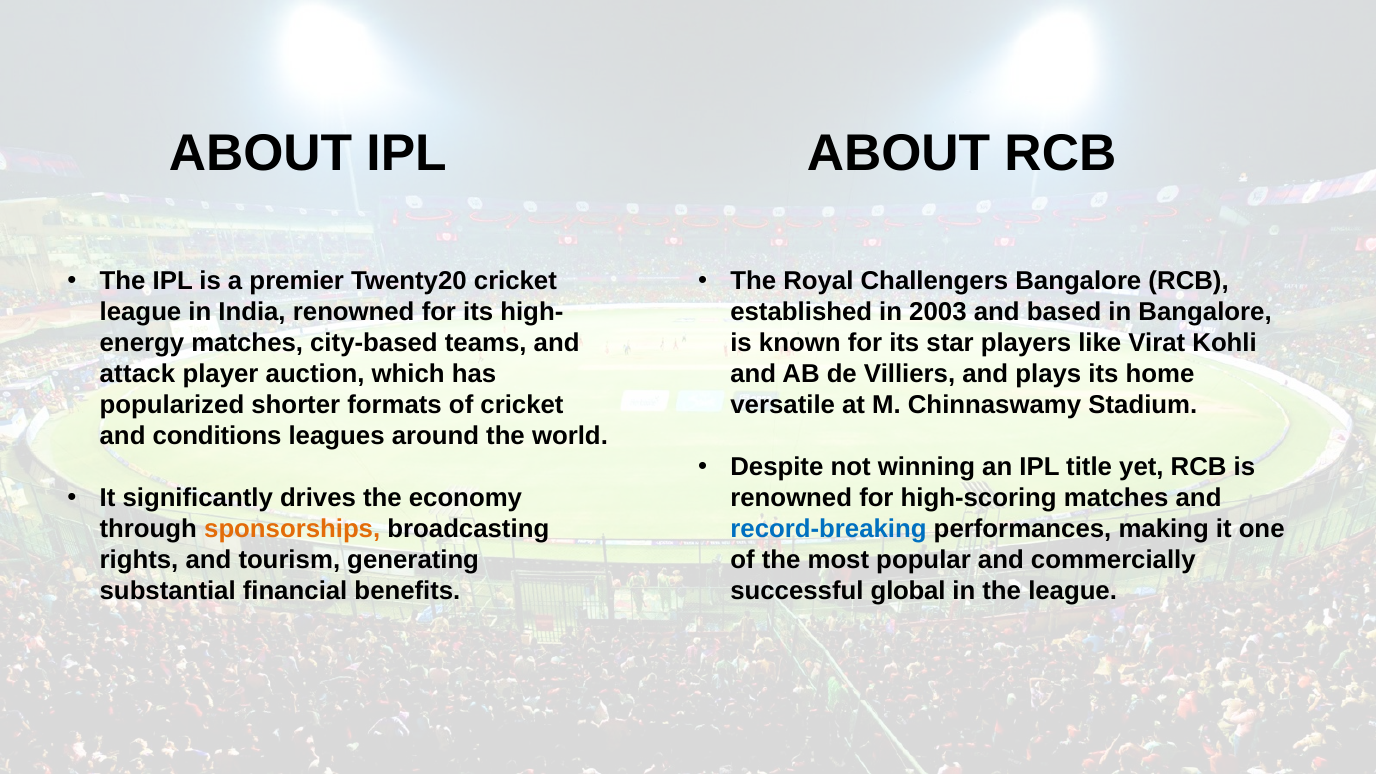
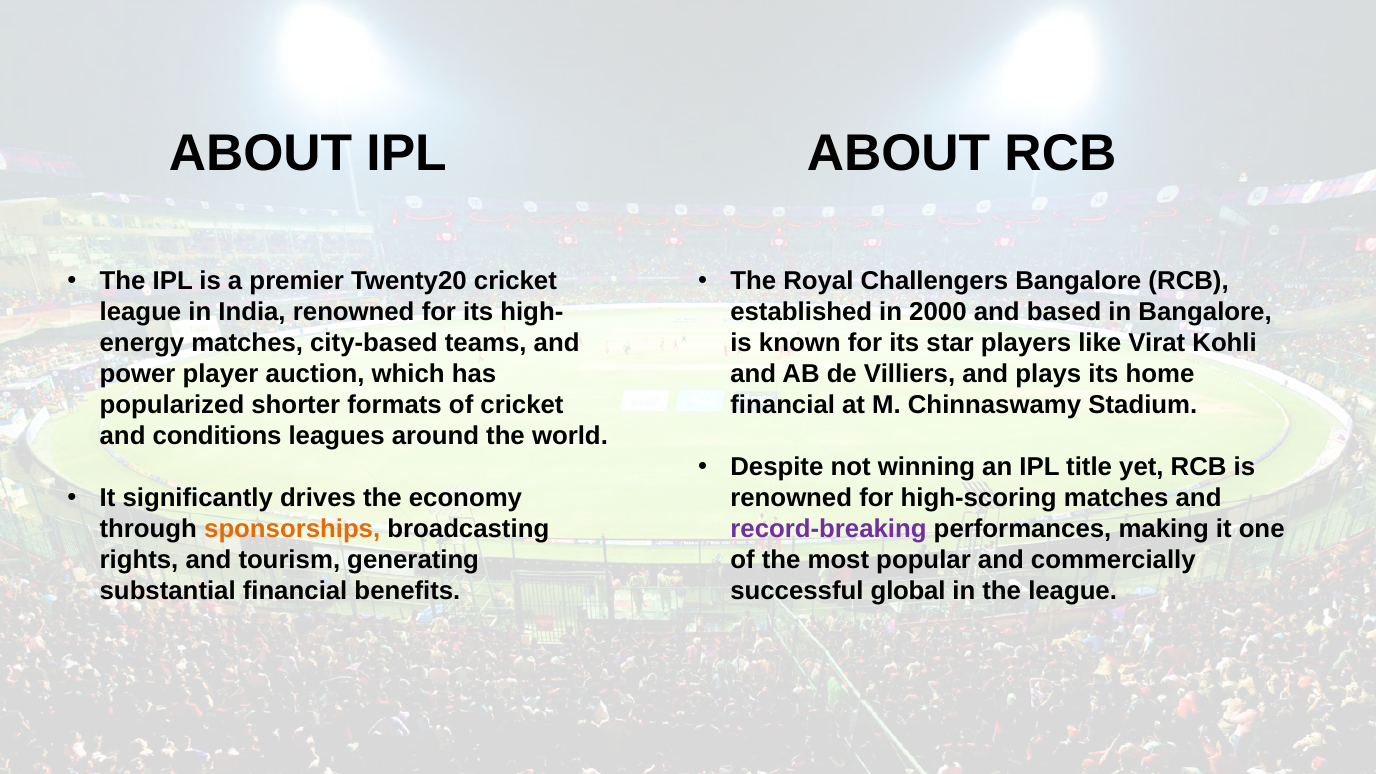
2003: 2003 -> 2000
attack: attack -> power
versatile at (783, 405): versatile -> financial
record-breaking colour: blue -> purple
